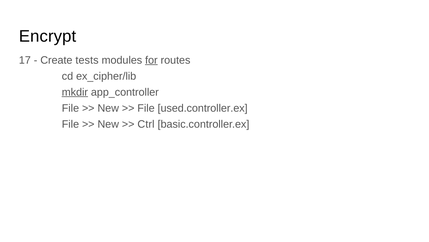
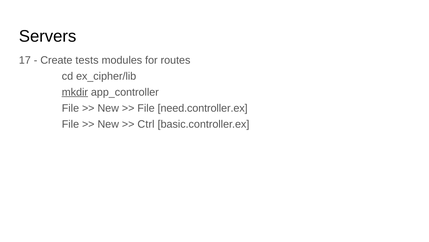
Encrypt: Encrypt -> Servers
for underline: present -> none
used.controller.ex: used.controller.ex -> need.controller.ex
